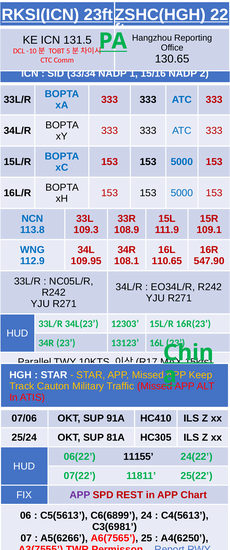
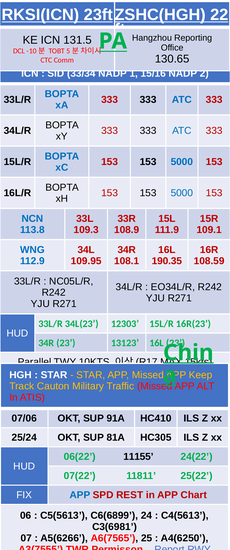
110.65: 110.65 -> 190.35
547.90: 547.90 -> 108.59
APP at (80, 495) colour: purple -> blue
